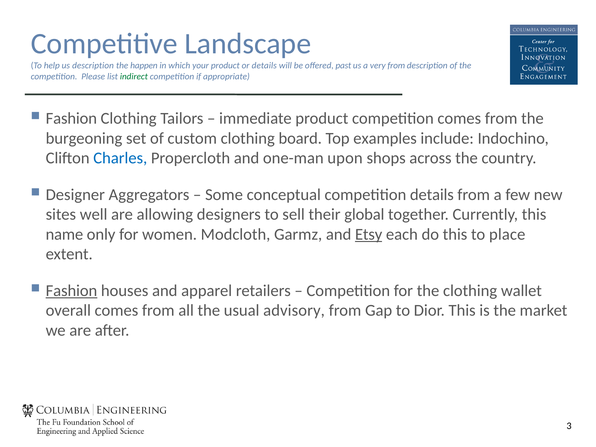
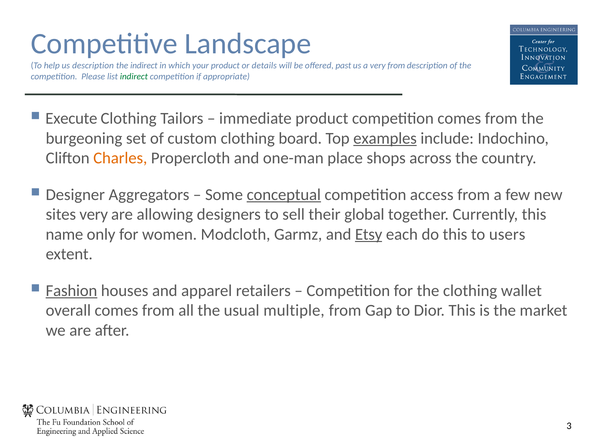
the happen: happen -> indirect
Fashion at (71, 118): Fashion -> Execute
examples underline: none -> present
Charles colour: blue -> orange
upon: upon -> place
conceptual underline: none -> present
competition details: details -> access
sites well: well -> very
place: place -> users
advisory: advisory -> multiple
